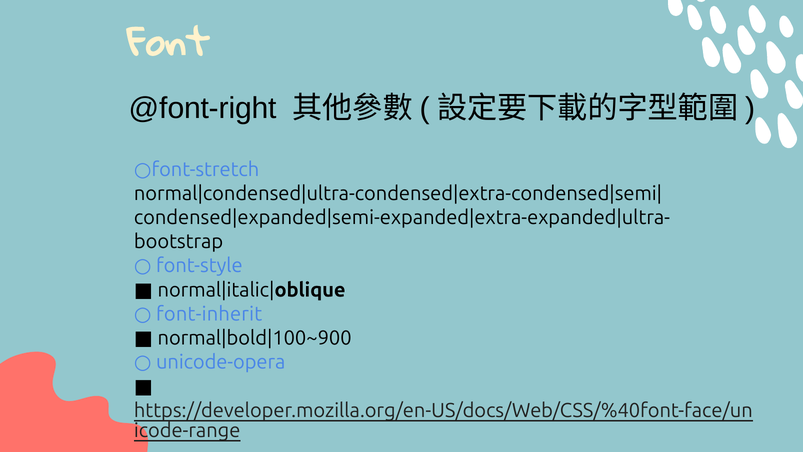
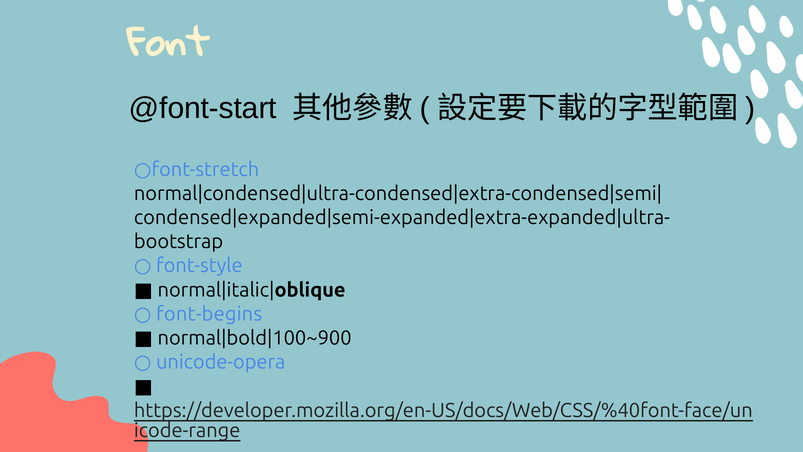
@font-right: @font-right -> @font-start
font-inherit: font-inherit -> font-begins
